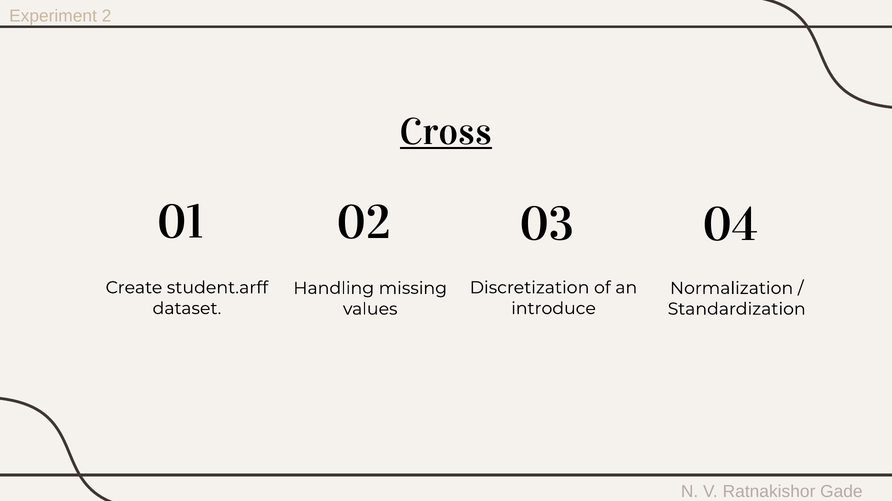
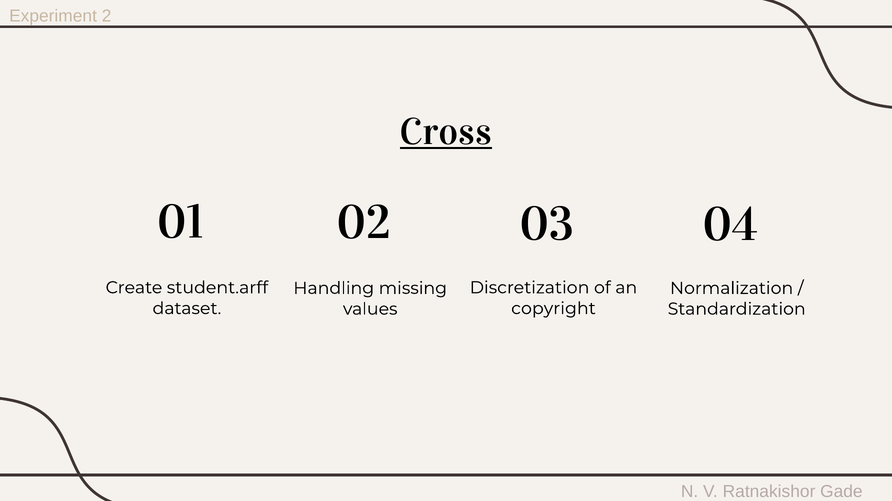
introduce: introduce -> copyright
